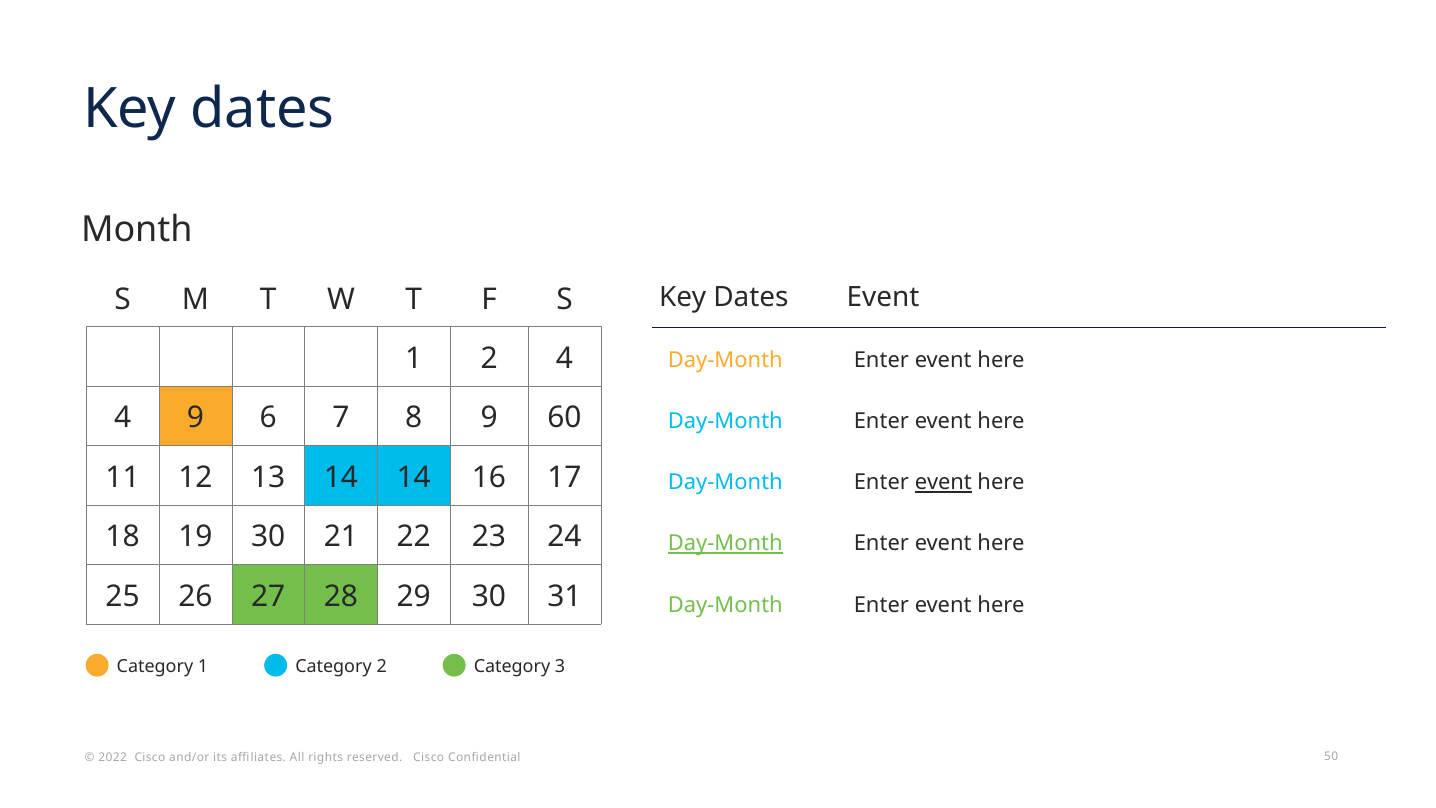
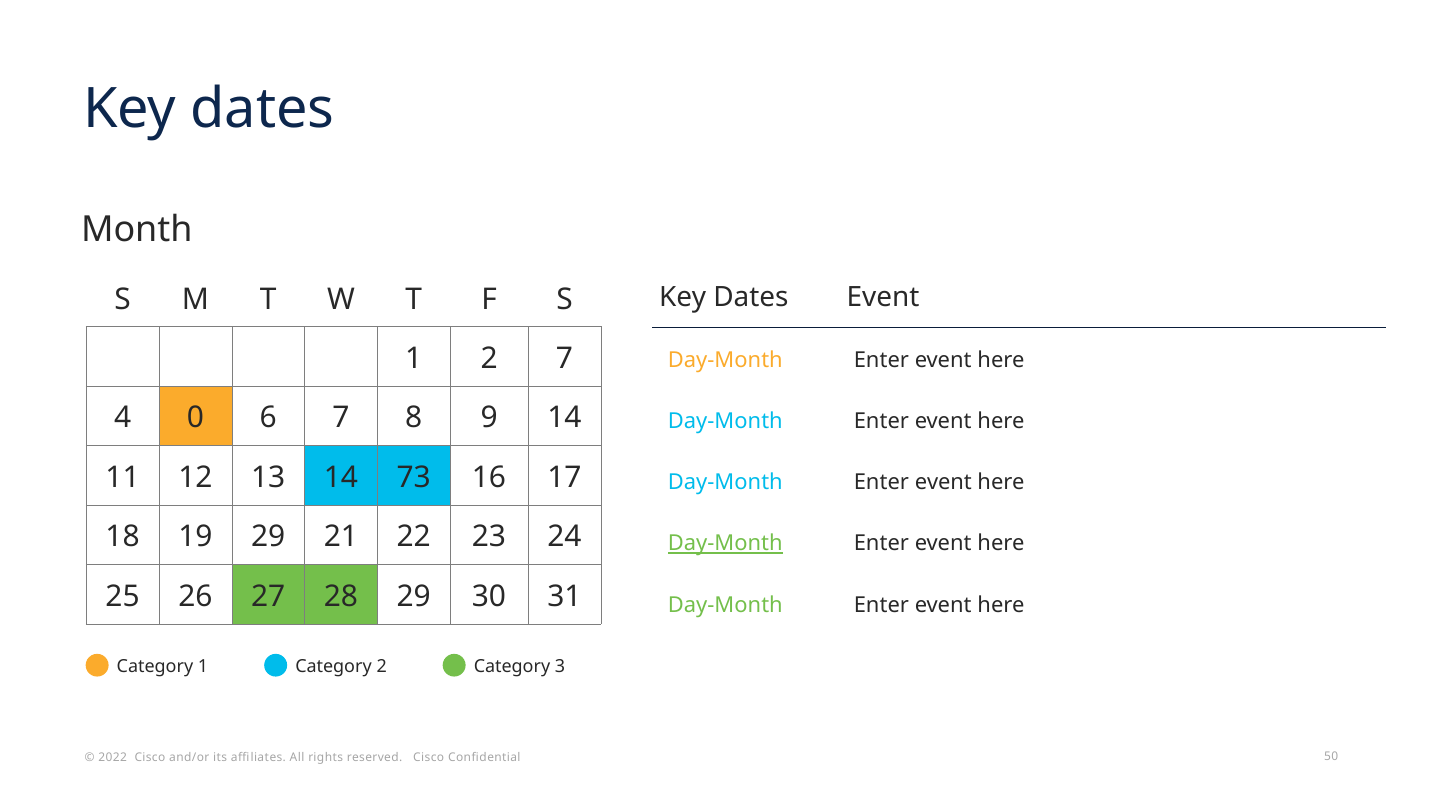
2 4: 4 -> 7
4 9: 9 -> 0
9 60: 60 -> 14
14 14: 14 -> 73
event at (943, 482) underline: present -> none
19 30: 30 -> 29
